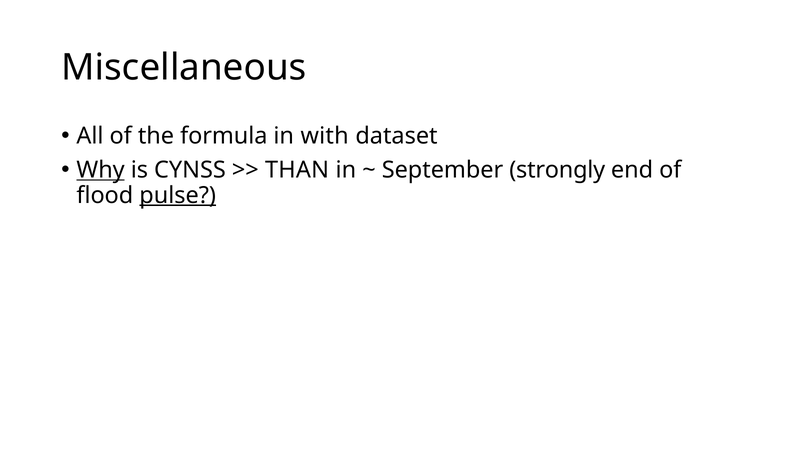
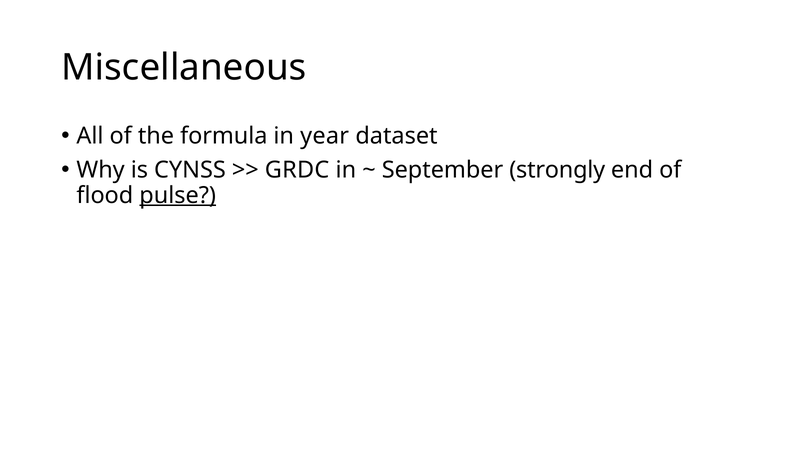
with: with -> year
Why underline: present -> none
THAN: THAN -> GRDC
